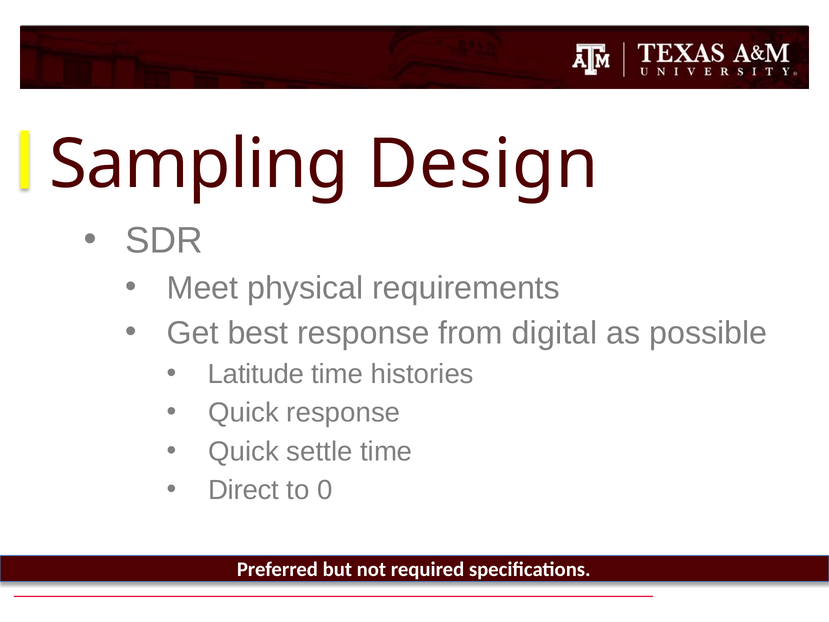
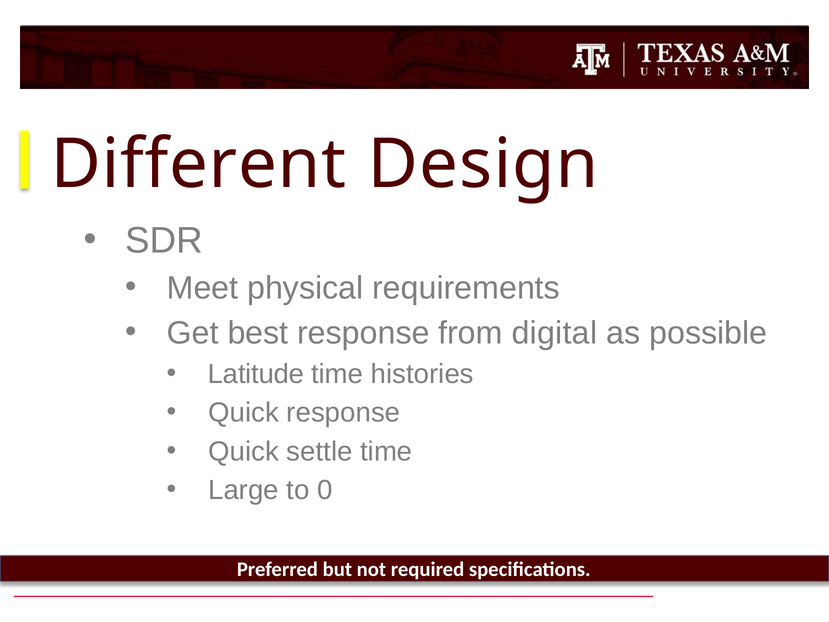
Sampling: Sampling -> Different
Direct: Direct -> Large
